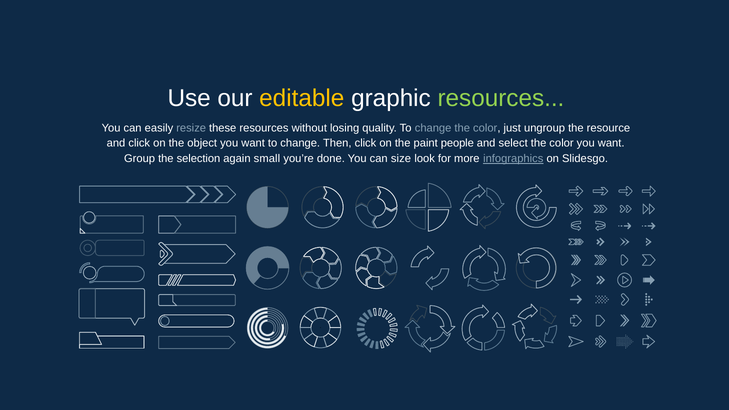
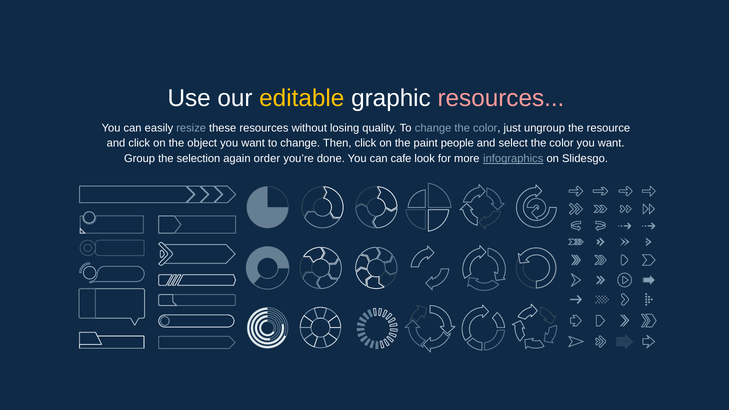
resources at (501, 98) colour: light green -> pink
small: small -> order
size: size -> cafe
